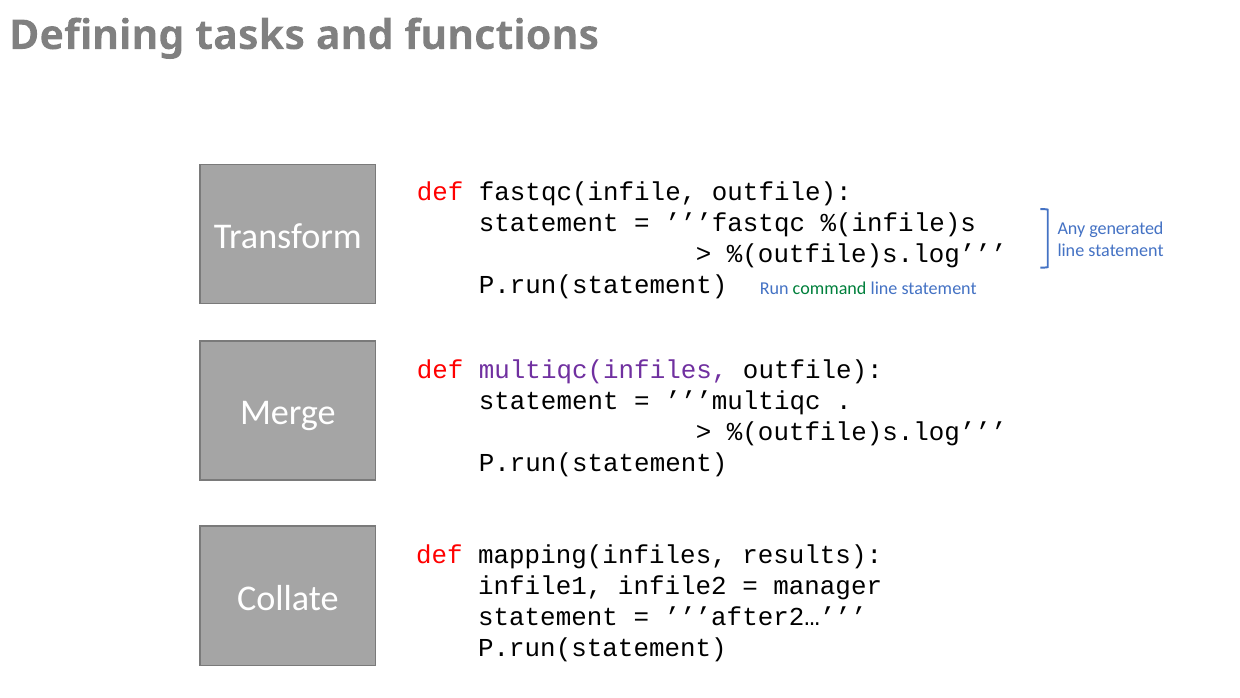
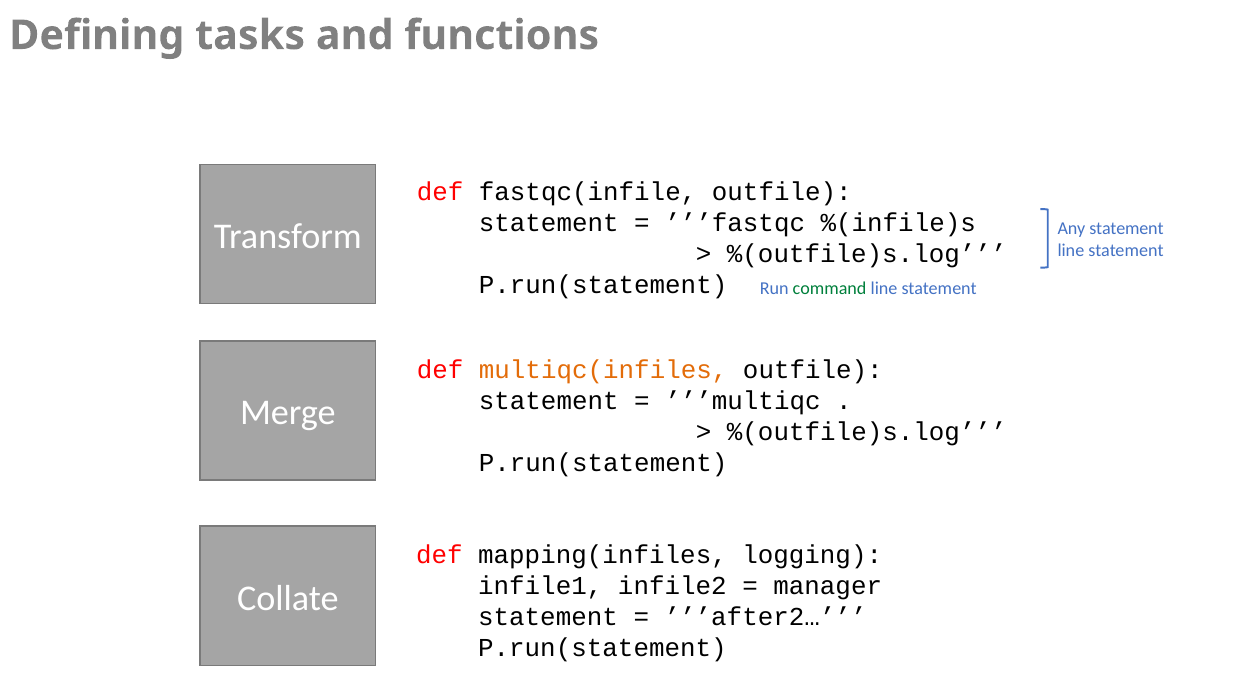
Any generated: generated -> statement
multiqc(infiles colour: purple -> orange
results: results -> logging
